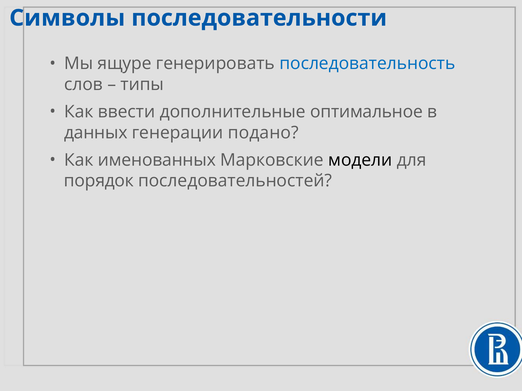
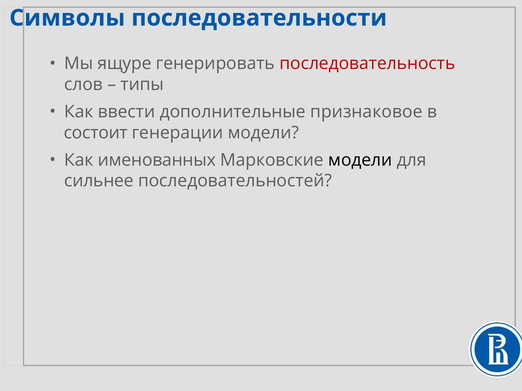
последовательность colour: blue -> red
оптимальное: оптимальное -> признаковое
данных: данных -> состоит
генерации подано: подано -> модели
порядок: порядок -> сильнее
